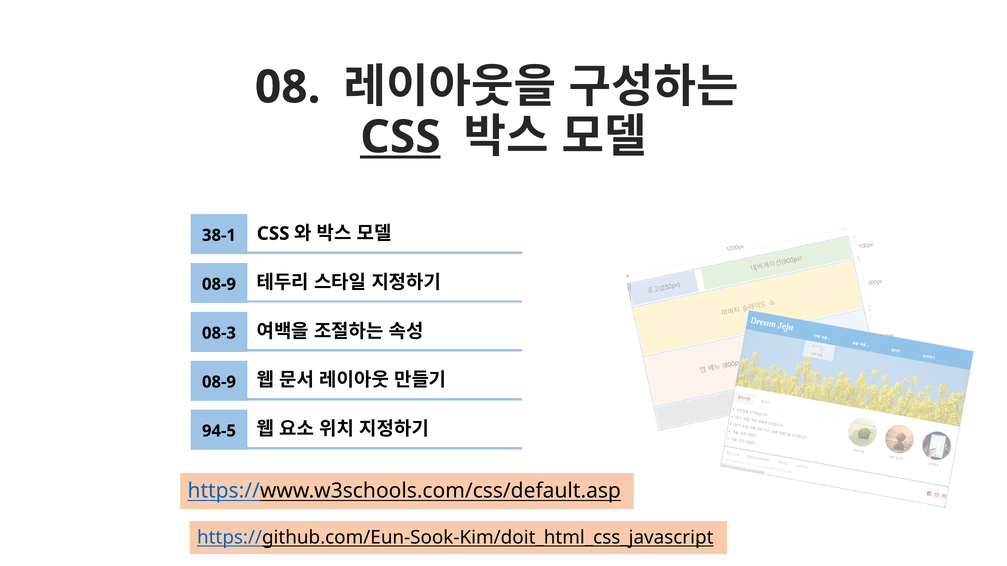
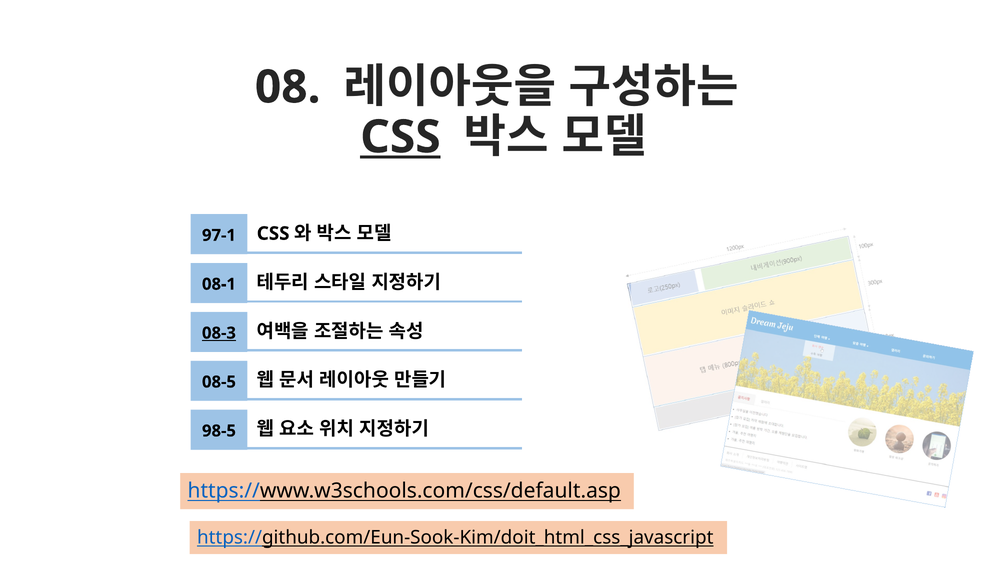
38-1: 38-1 -> 97-1
08-9 at (219, 284): 08-9 -> 08-1
08-3 underline: none -> present
08-9 at (219, 382): 08-9 -> 08-5
94-5: 94-5 -> 98-5
